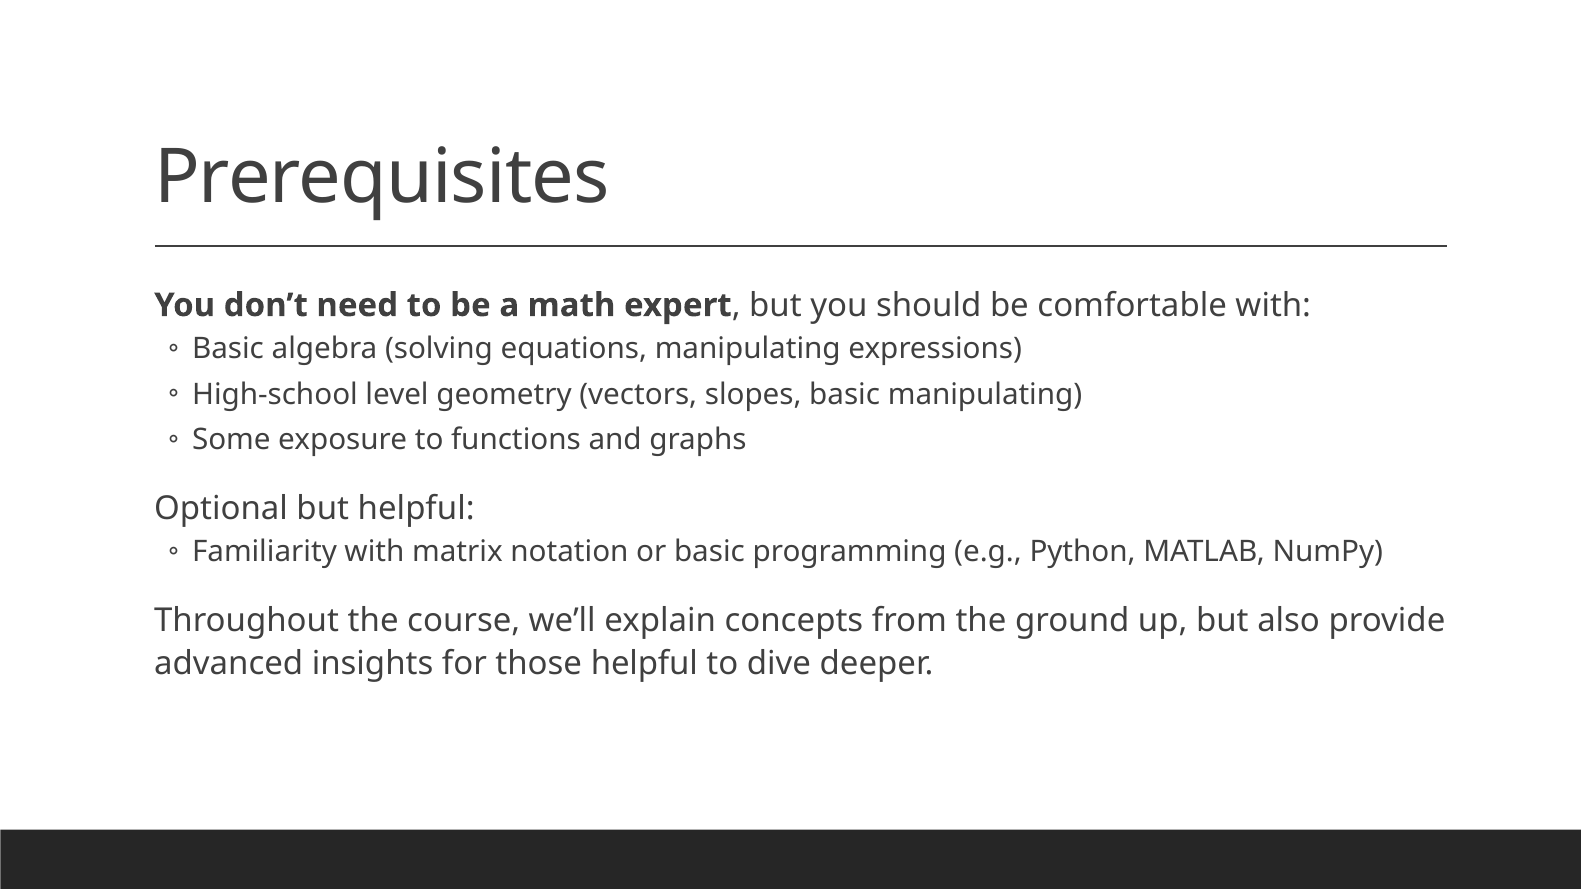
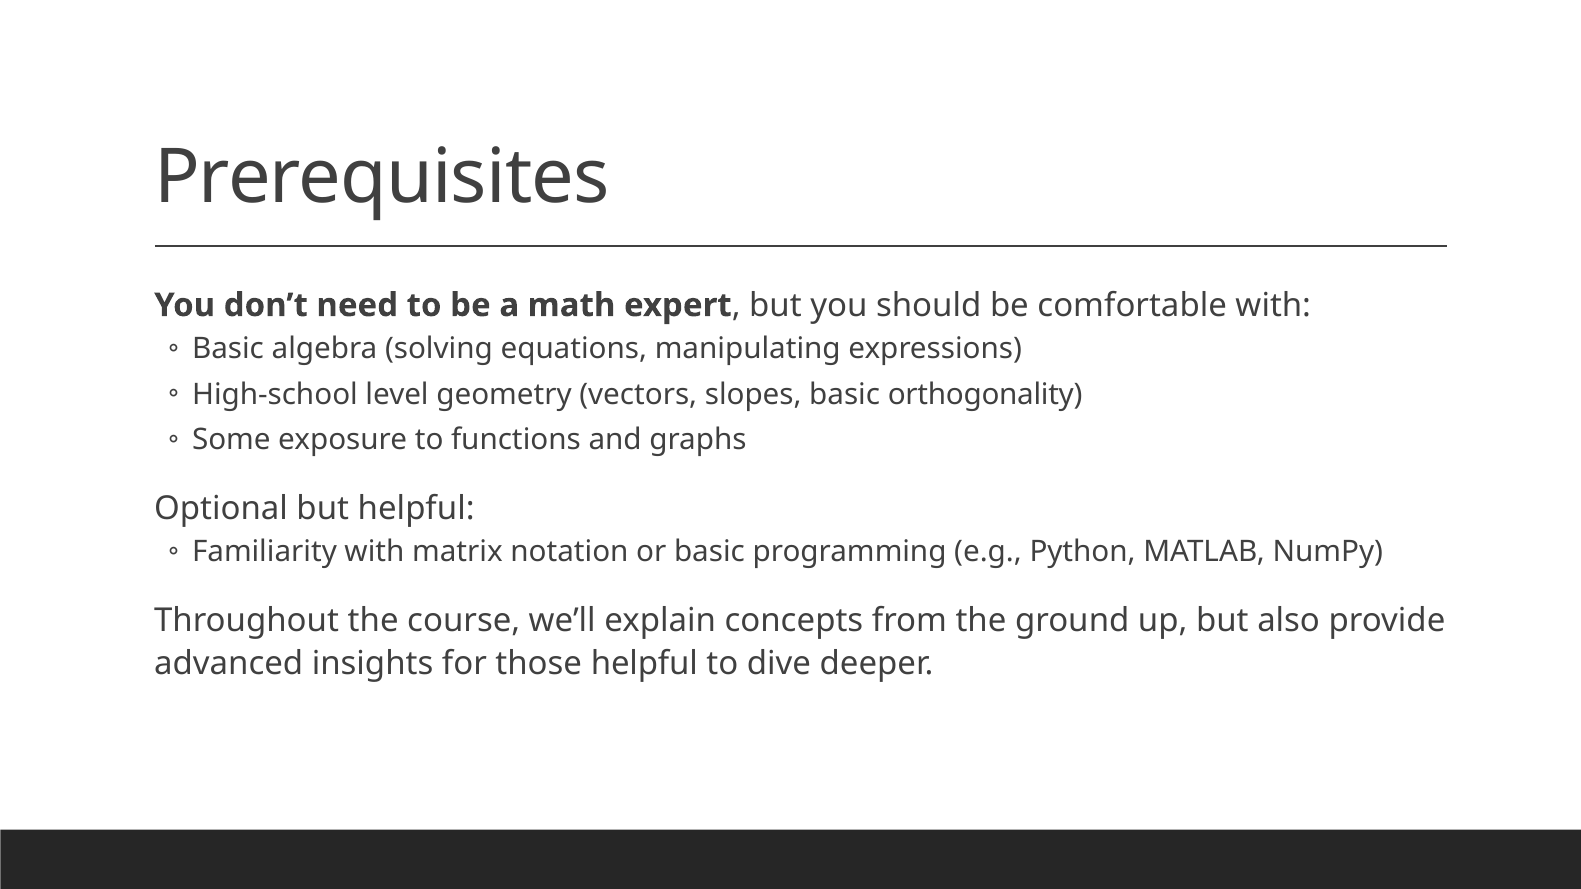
basic manipulating: manipulating -> orthogonality
